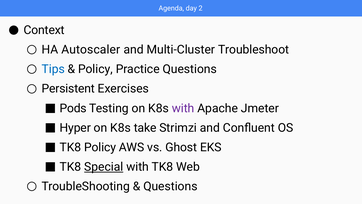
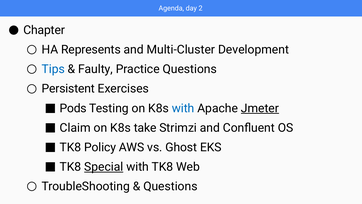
Context: Context -> Chapter
Autoscaler: Autoscaler -> Represents
Troubleshoot: Troubleshoot -> Development
Policy at (95, 69): Policy -> Faulty
with at (183, 108) colour: purple -> blue
Jmeter underline: none -> present
Hyper: Hyper -> Claim
